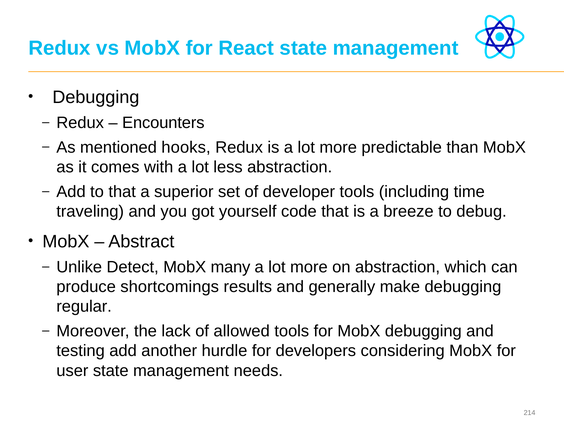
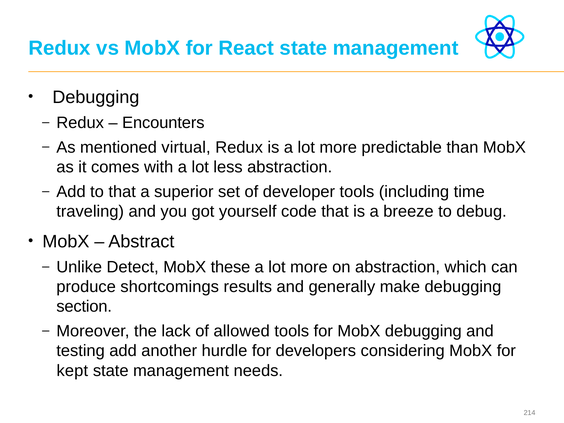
hooks: hooks -> virtual
many: many -> these
regular: regular -> section
user: user -> kept
